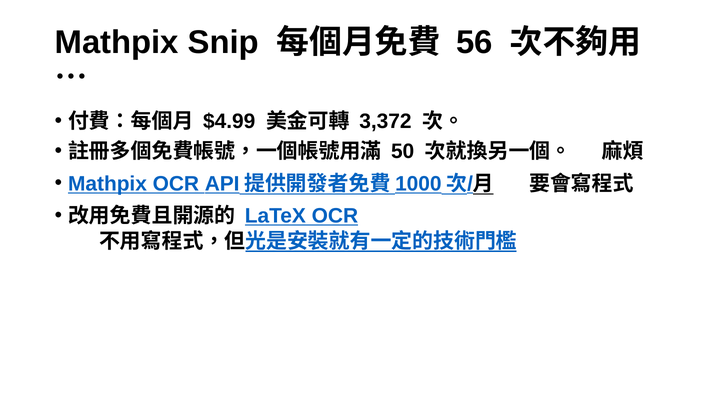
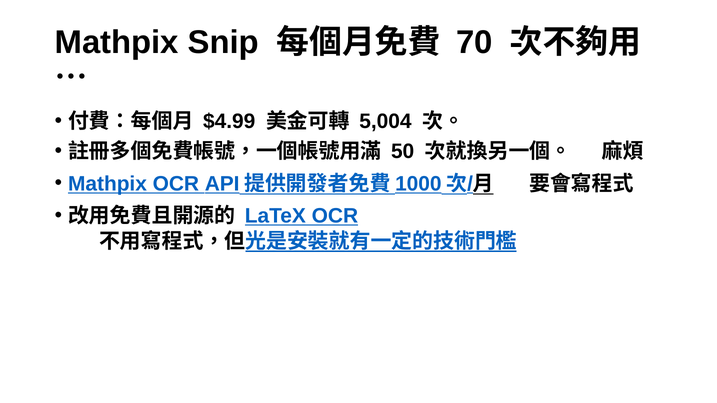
56: 56 -> 70
3,372: 3,372 -> 5,004
